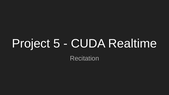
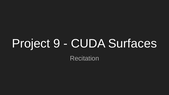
5: 5 -> 9
Realtime: Realtime -> Surfaces
